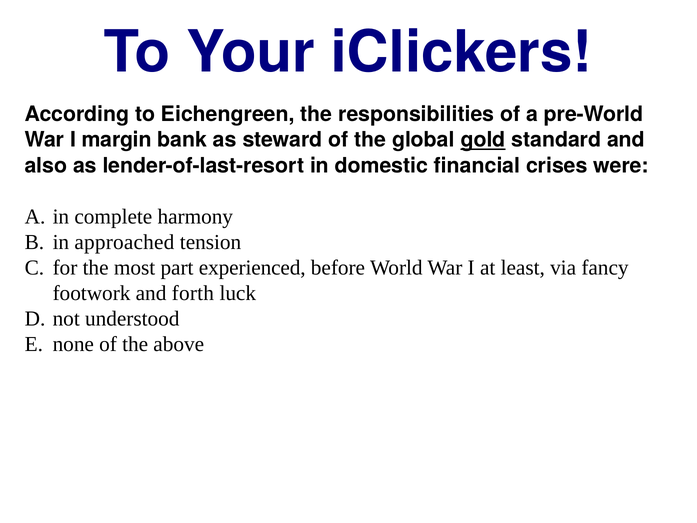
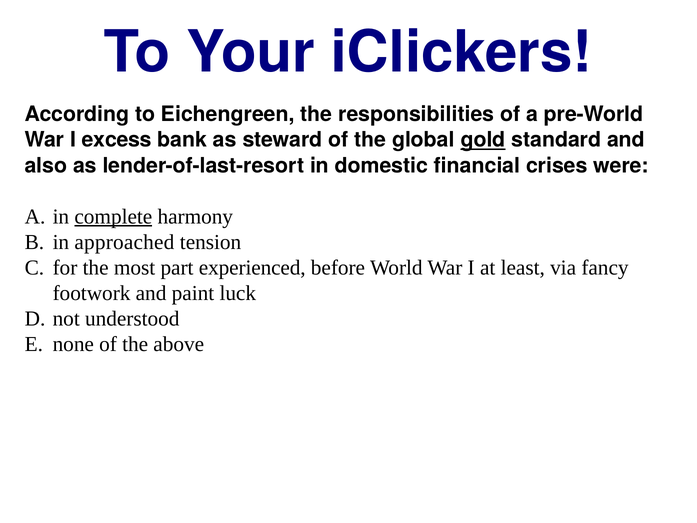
margin: margin -> excess
complete underline: none -> present
forth: forth -> paint
